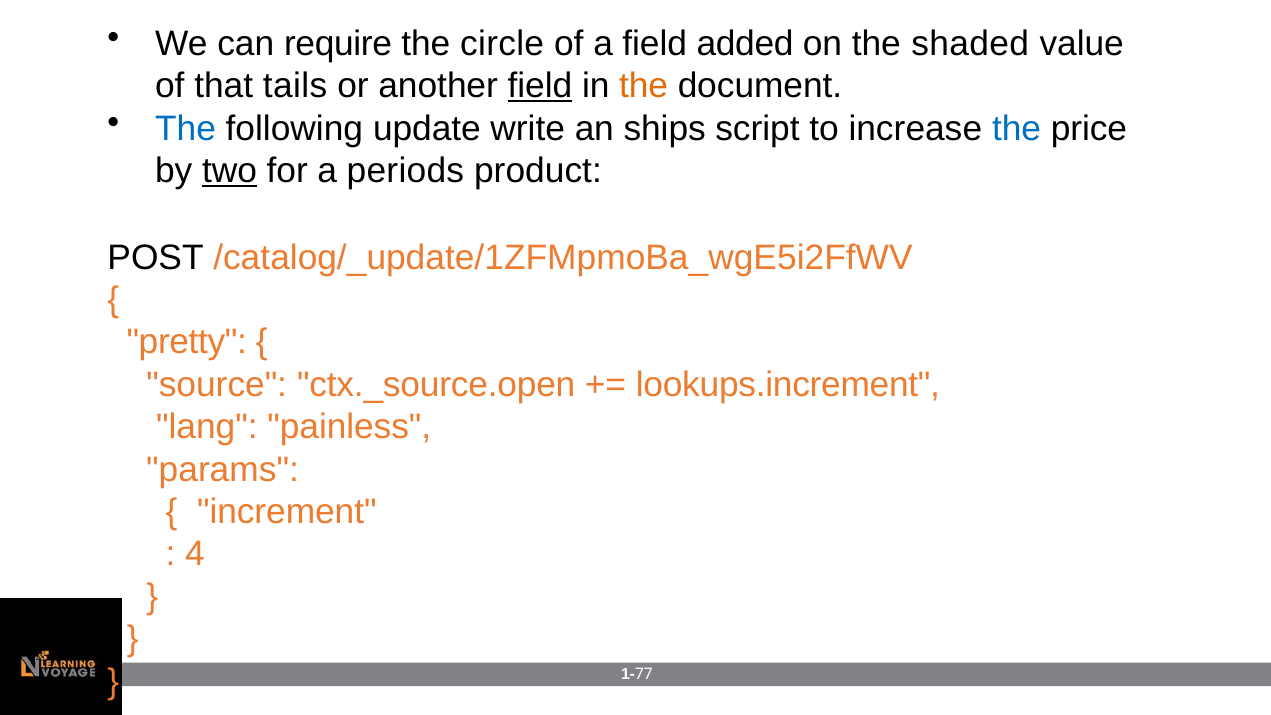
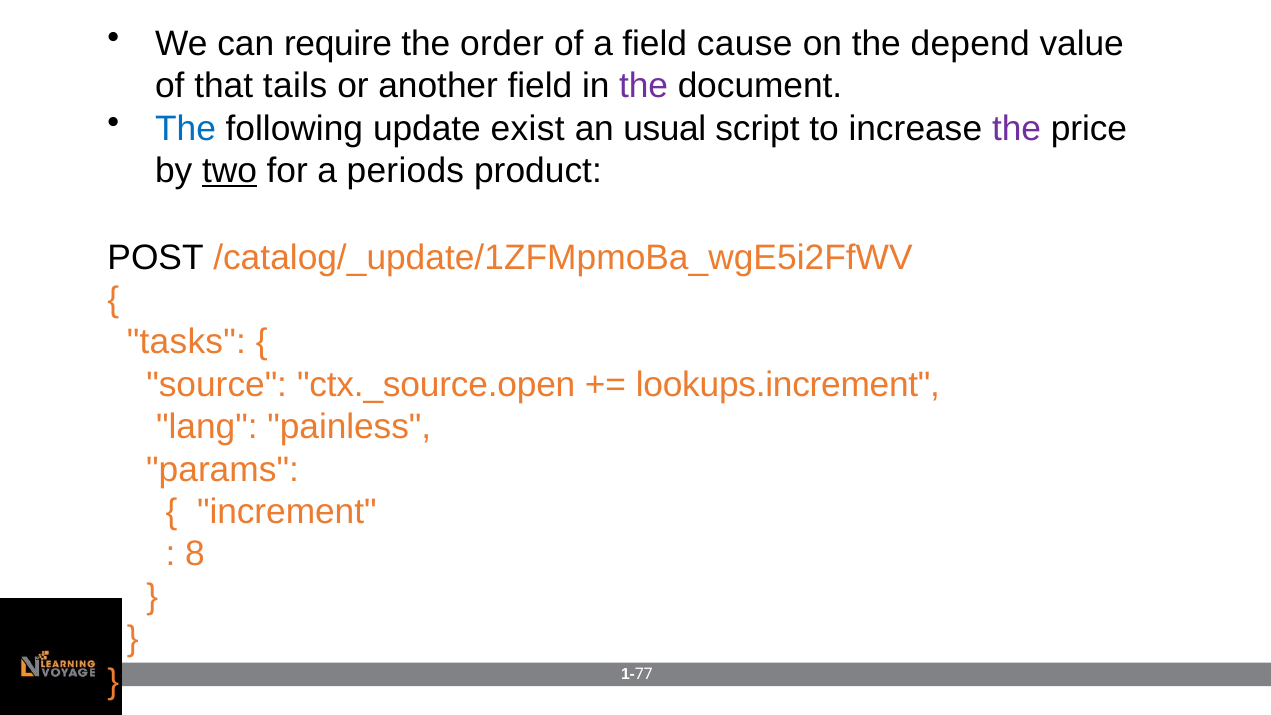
circle: circle -> order
added: added -> cause
shaded: shaded -> depend
field at (540, 86) underline: present -> none
the at (644, 86) colour: orange -> purple
write: write -> exist
ships: ships -> usual
the at (1017, 129) colour: blue -> purple
pretty: pretty -> tasks
4: 4 -> 8
